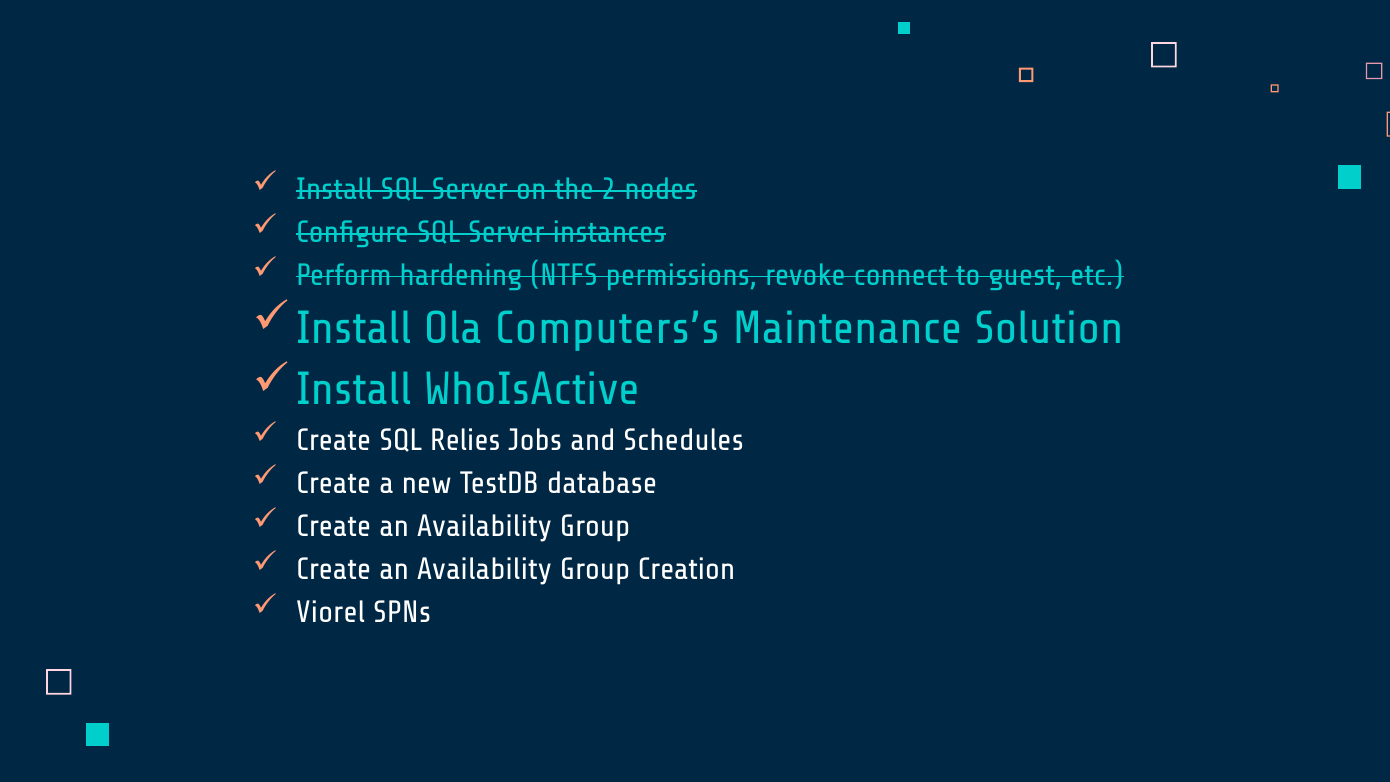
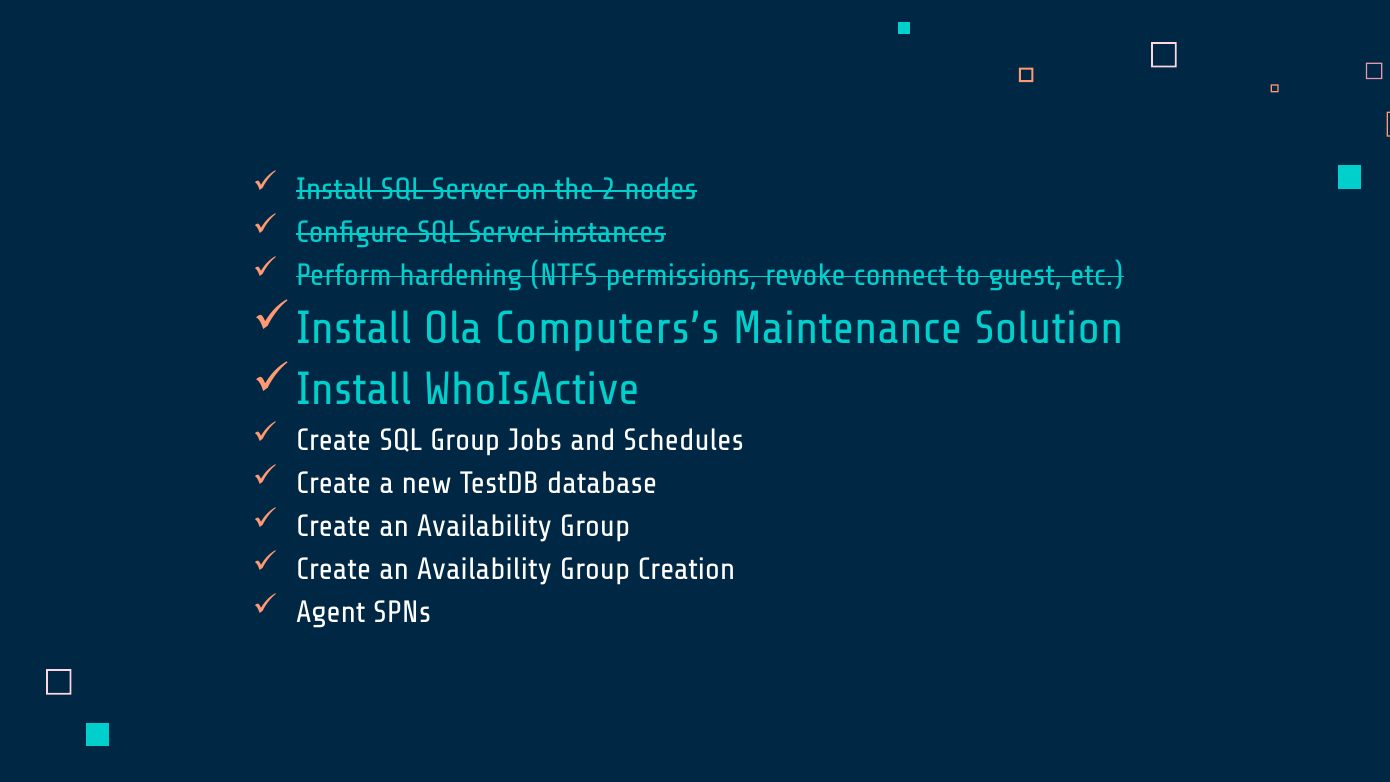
SQL Relies: Relies -> Group
Viorel: Viorel -> Agent
